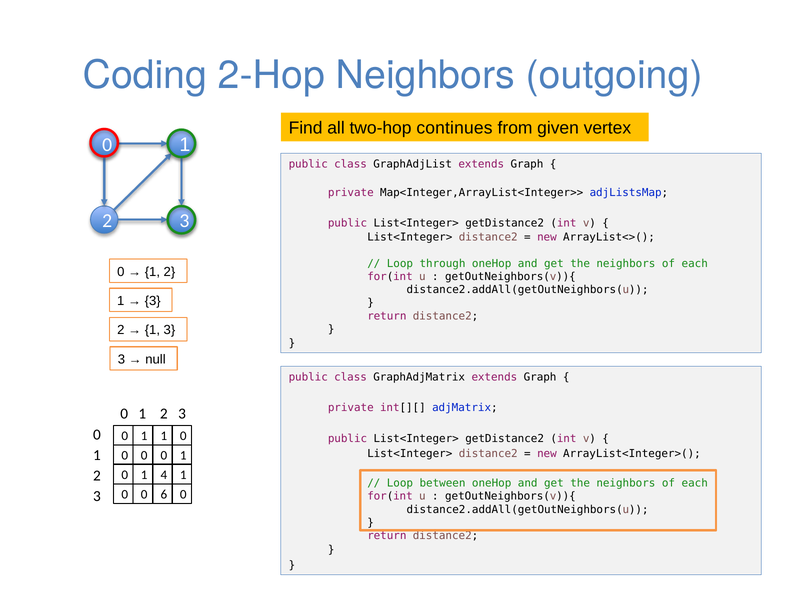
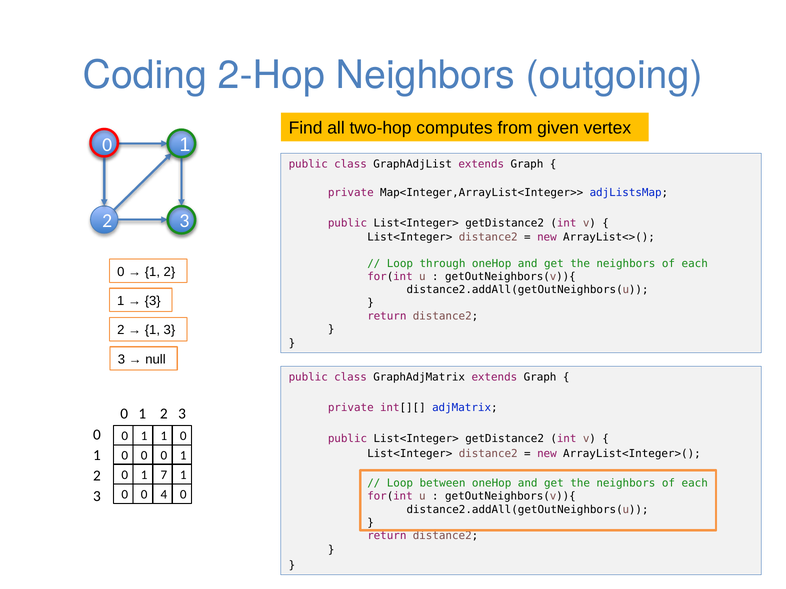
continues: continues -> computes
4: 4 -> 7
6: 6 -> 4
